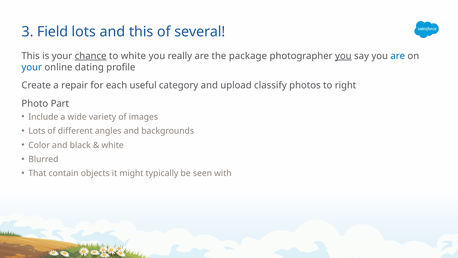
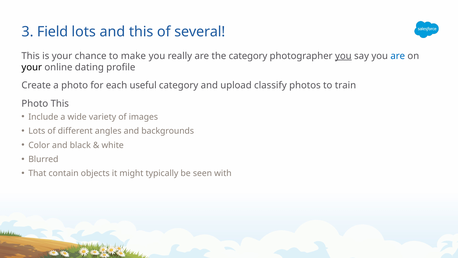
chance underline: present -> none
to white: white -> make
the package: package -> category
your at (32, 67) colour: blue -> black
a repair: repair -> photo
right: right -> train
Photo Part: Part -> This
